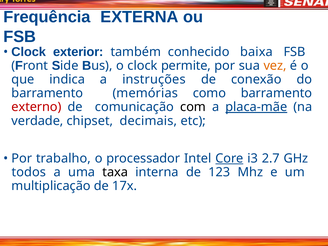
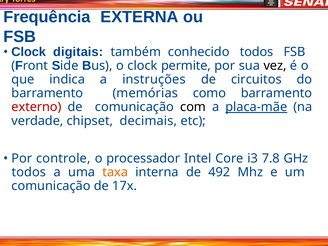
exterior: exterior -> digitais
conhecido baixa: baixa -> todos
vez colour: orange -> black
conexão: conexão -> circuitos
trabalho: trabalho -> controle
Core underline: present -> none
2.7: 2.7 -> 7.8
taxa colour: black -> orange
123: 123 -> 492
multiplicação at (51, 186): multiplicação -> comunicação
